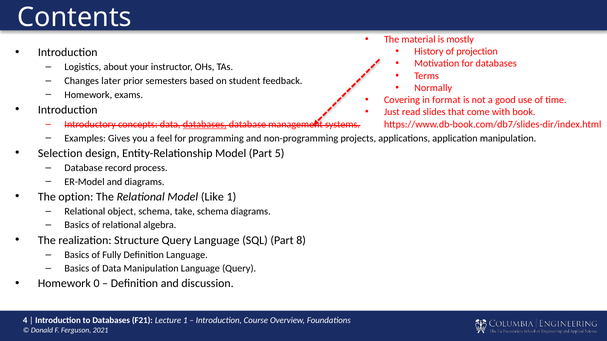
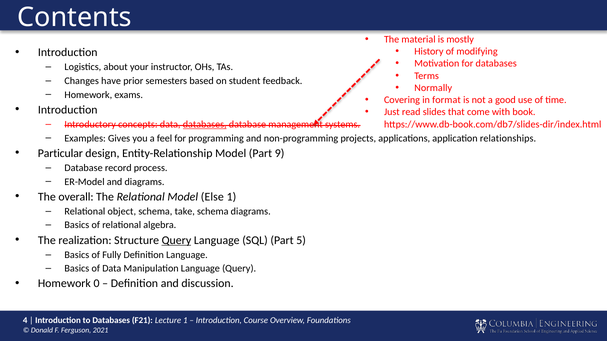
projection: projection -> modifying
later: later -> have
application manipulation: manipulation -> relationships
Selection: Selection -> Particular
5: 5 -> 9
option: option -> overall
Like: Like -> Else
Query at (176, 240) underline: none -> present
8: 8 -> 5
